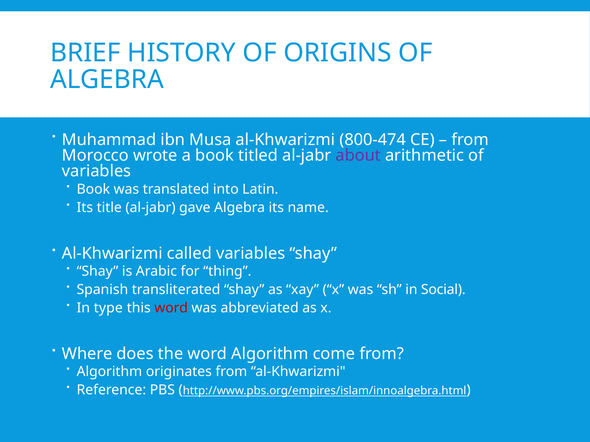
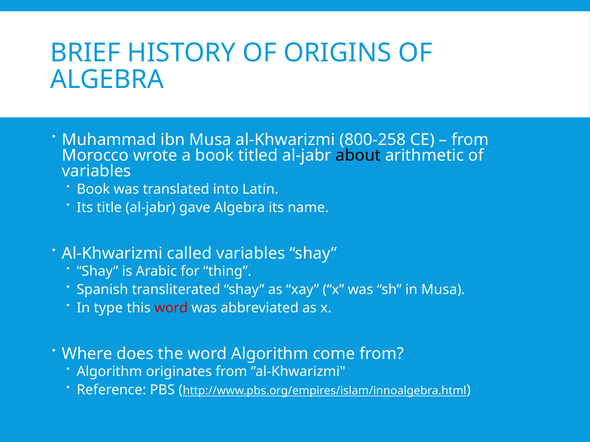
800-474: 800-474 -> 800-258
about colour: purple -> black
in Social: Social -> Musa
